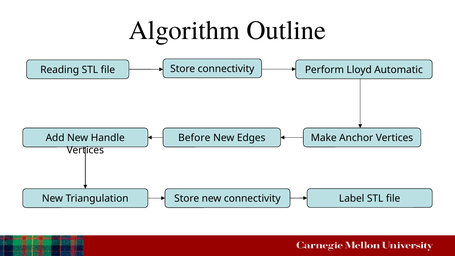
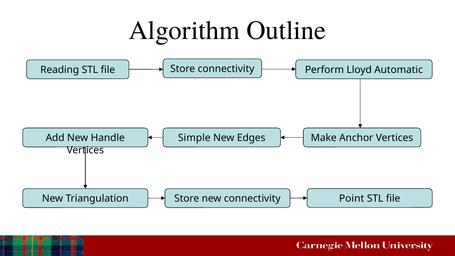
Before: Before -> Simple
Label: Label -> Point
